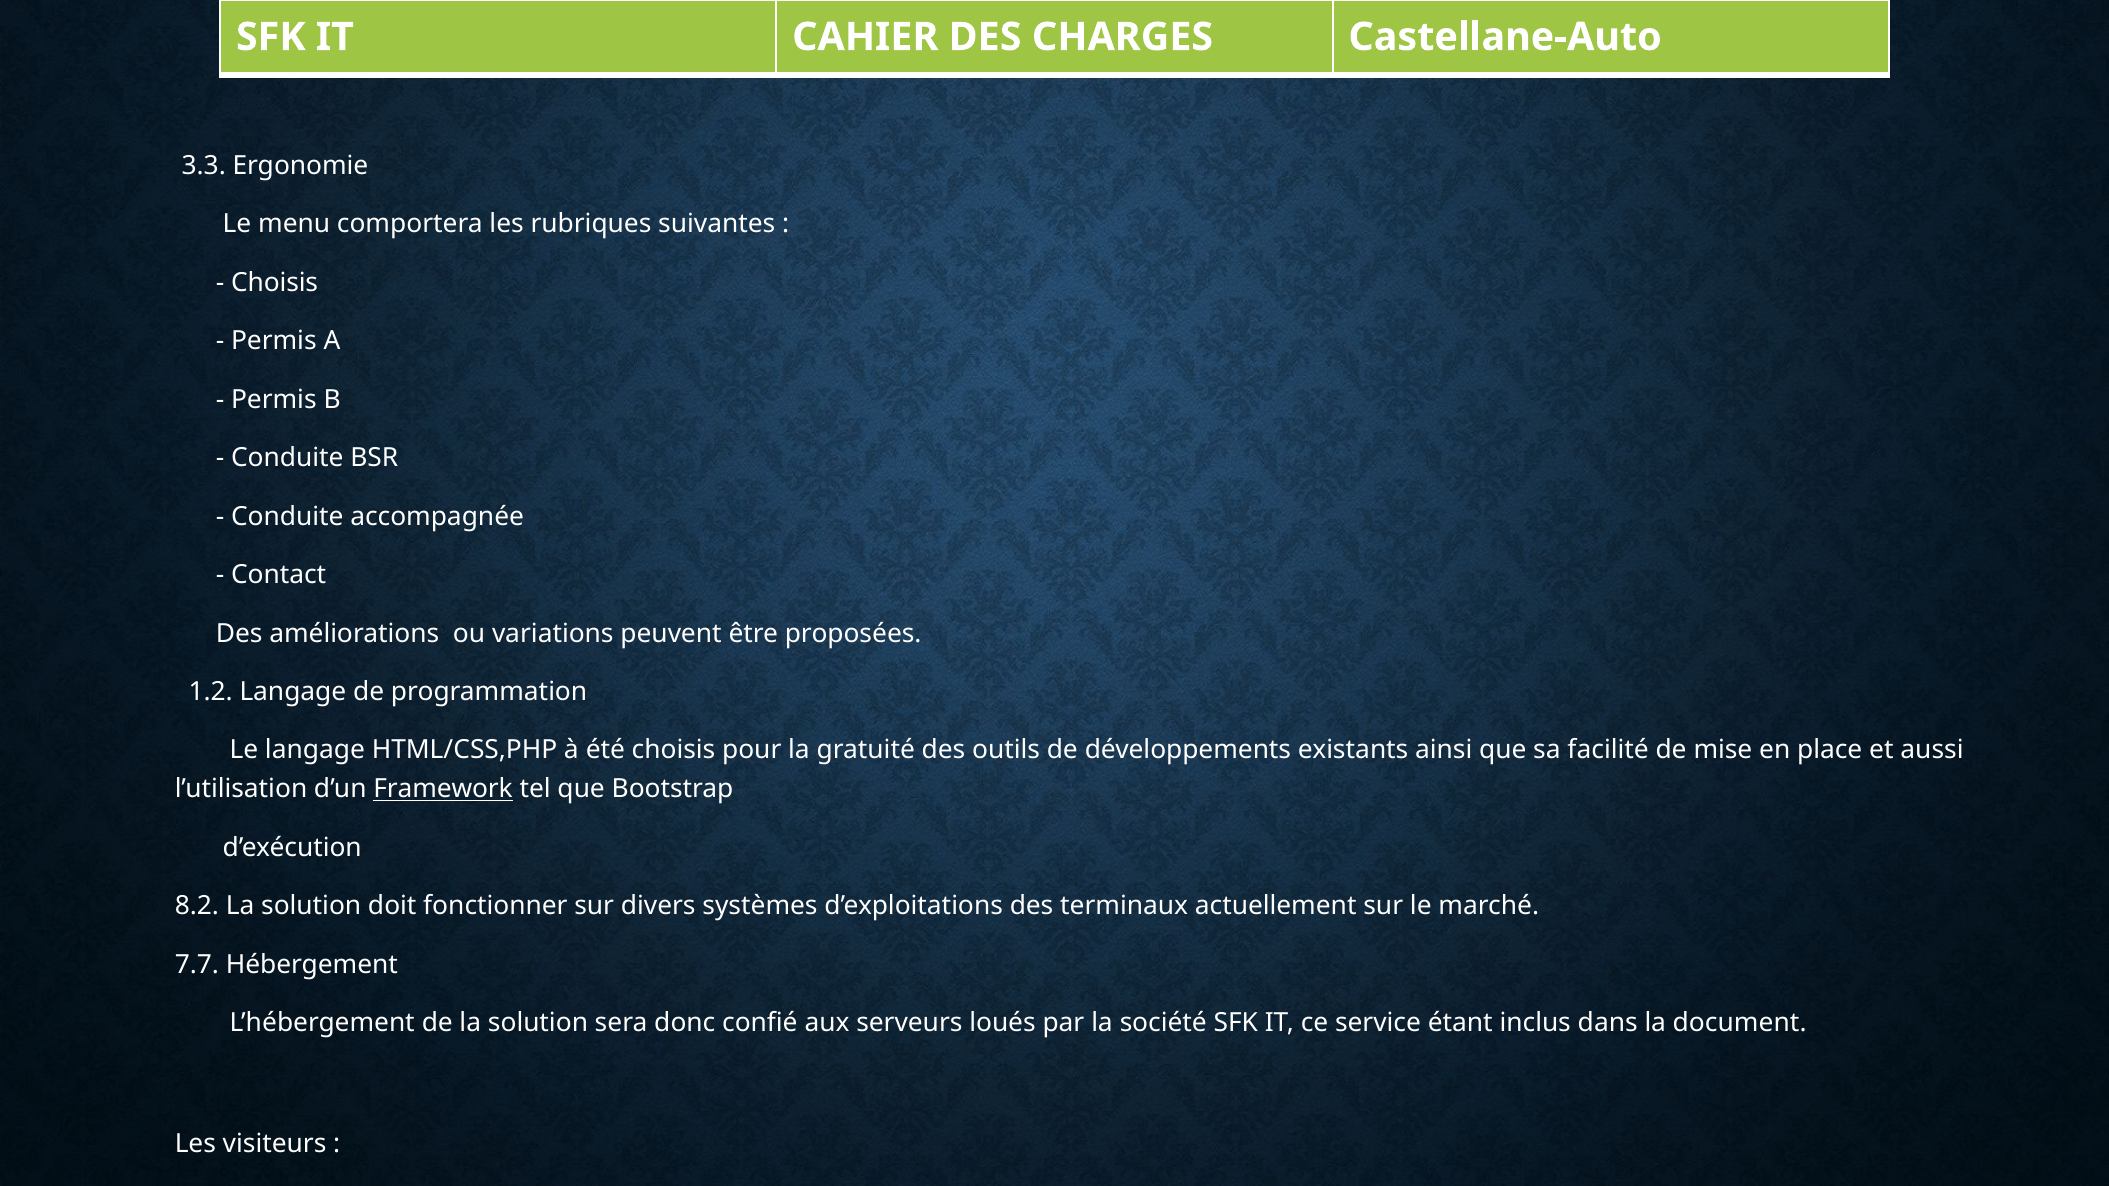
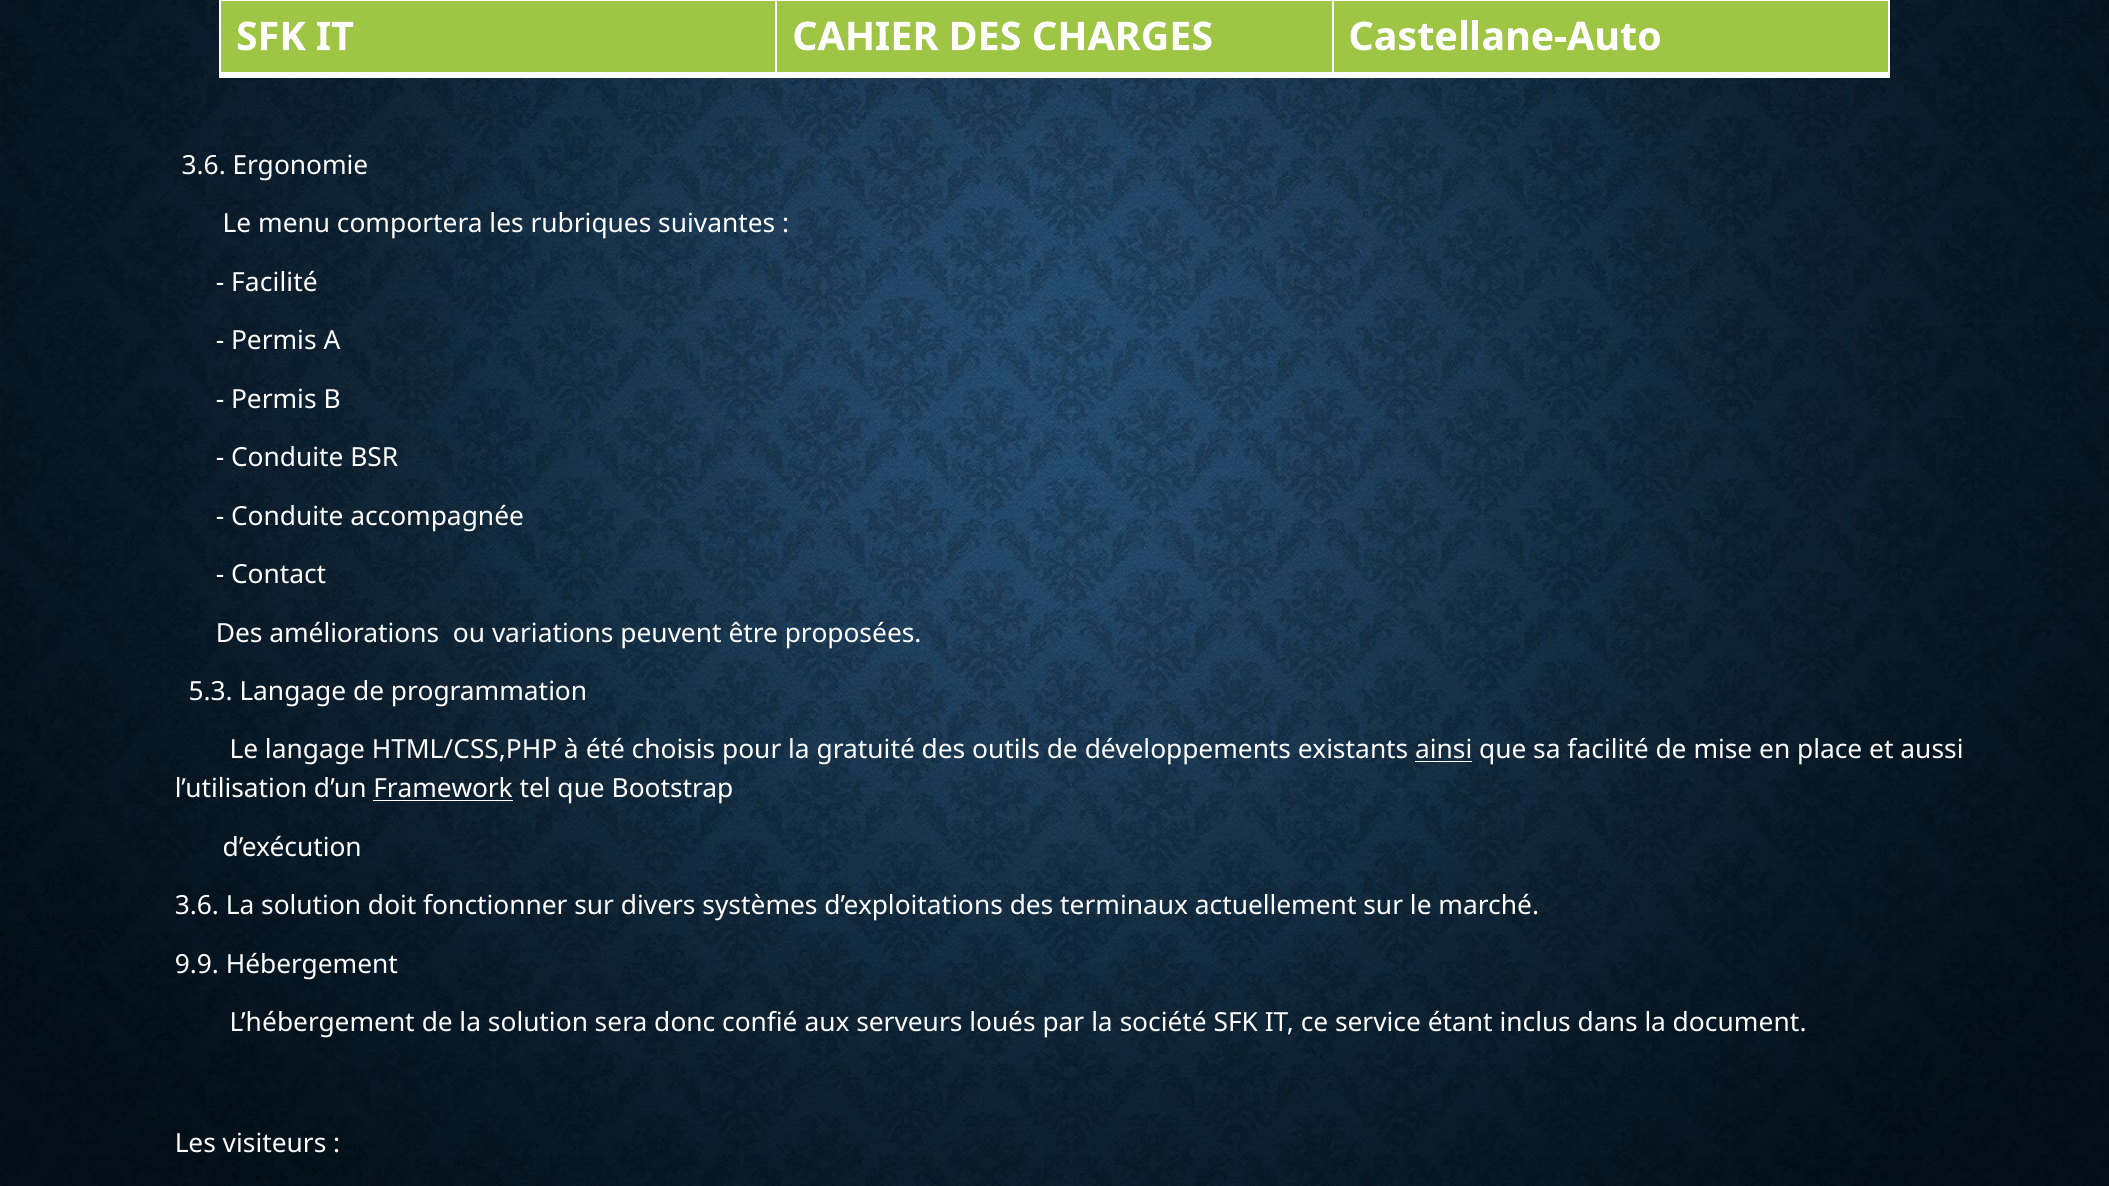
3.3 at (204, 166): 3.3 -> 3.6
Choisis at (275, 283): Choisis -> Facilité
1.2: 1.2 -> 5.3
ainsi underline: none -> present
8.2 at (197, 906): 8.2 -> 3.6
7.7: 7.7 -> 9.9
